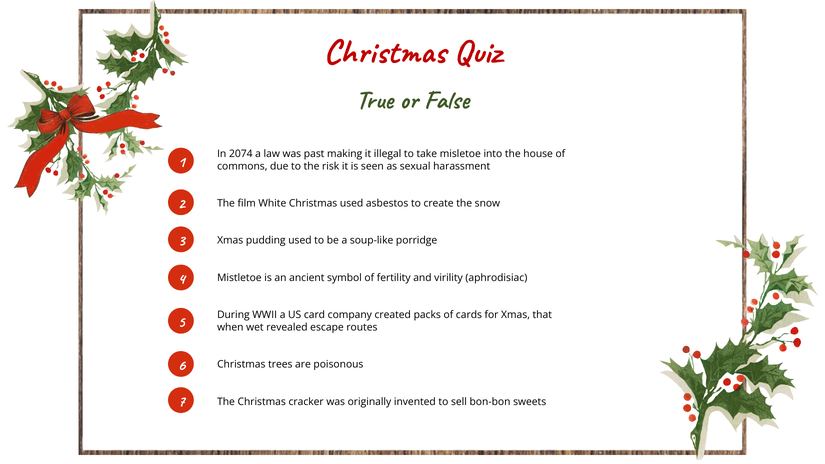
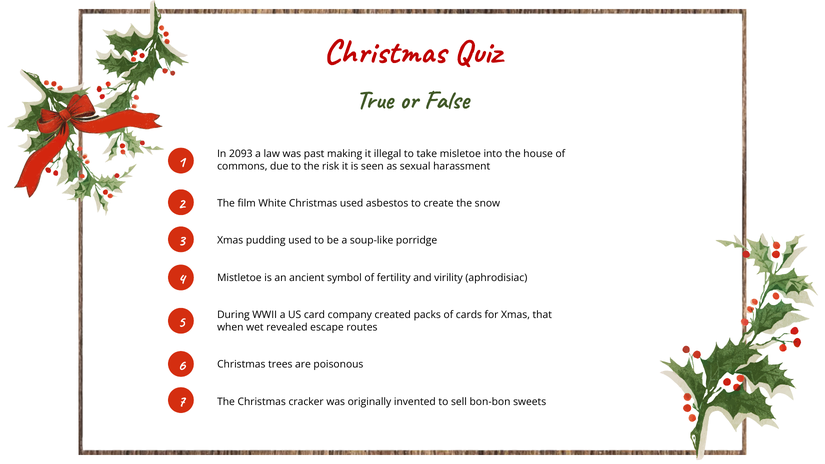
2074: 2074 -> 2093
